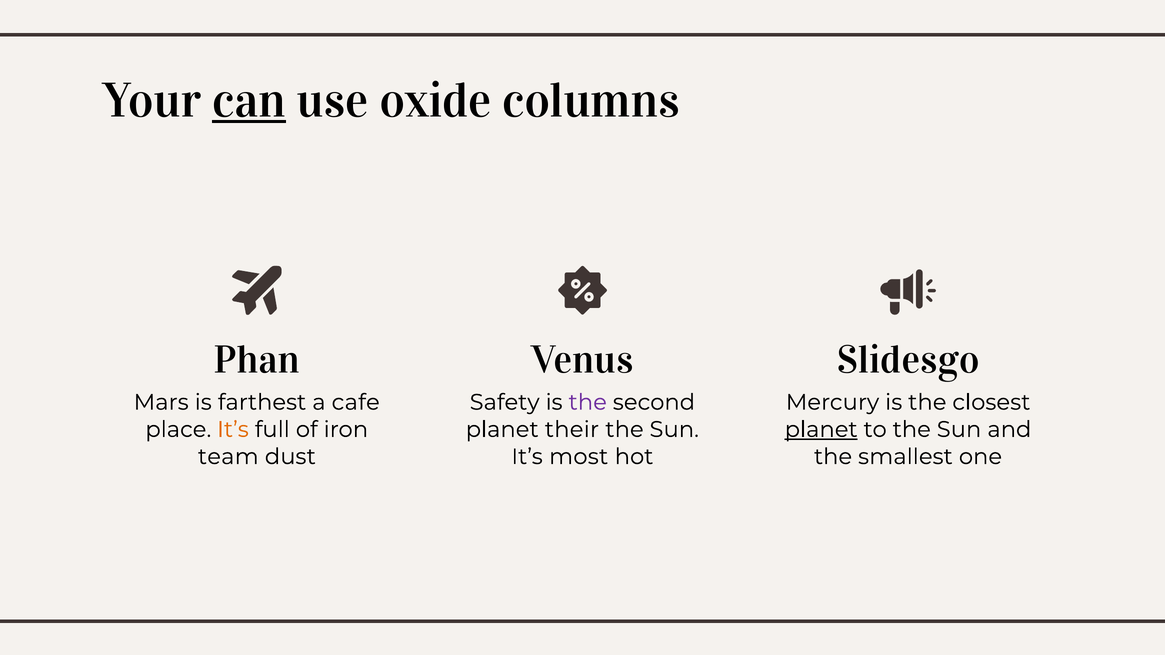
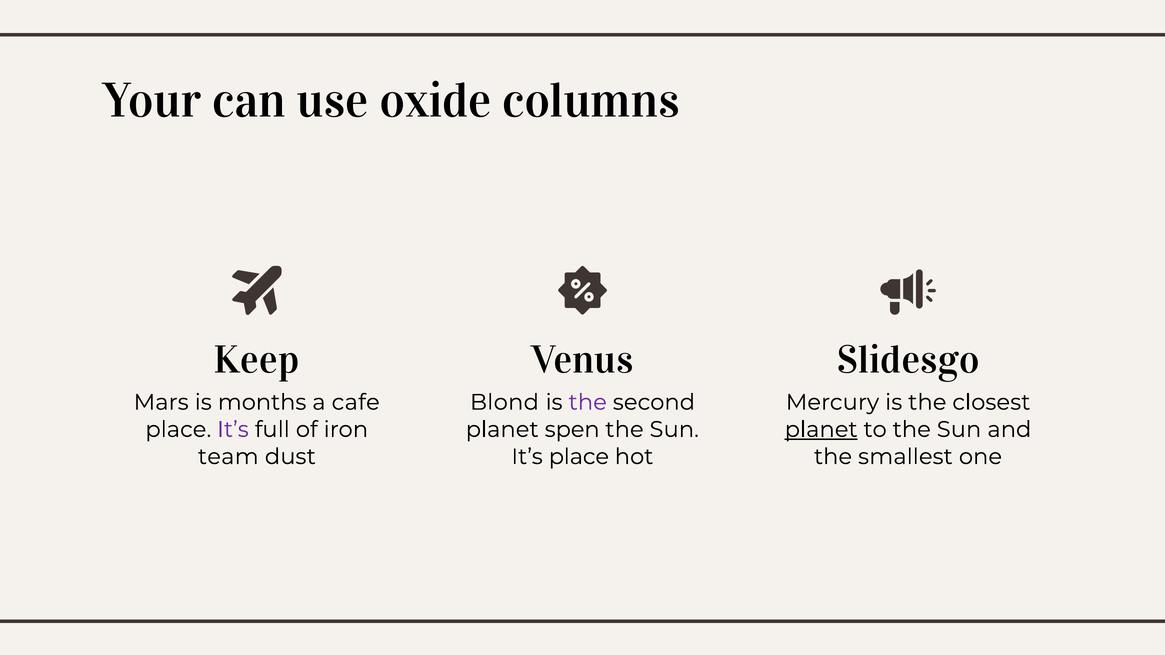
can underline: present -> none
Phan: Phan -> Keep
farthest: farthest -> months
Safety: Safety -> Blond
It’s at (233, 430) colour: orange -> purple
their: their -> spen
It’s most: most -> place
